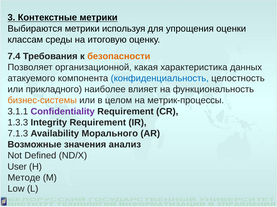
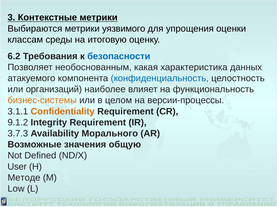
используя: используя -> уязвимого
7.4: 7.4 -> 6.2
безопасности colour: orange -> blue
организационной: организационной -> необоснованным
прикладного: прикладного -> организаций
метрик-процессы: метрик-процессы -> версии-процессы
Confidentiality colour: purple -> orange
1.3.3: 1.3.3 -> 9.1.2
7.1.3: 7.1.3 -> 3.7.3
анализ: анализ -> общую
